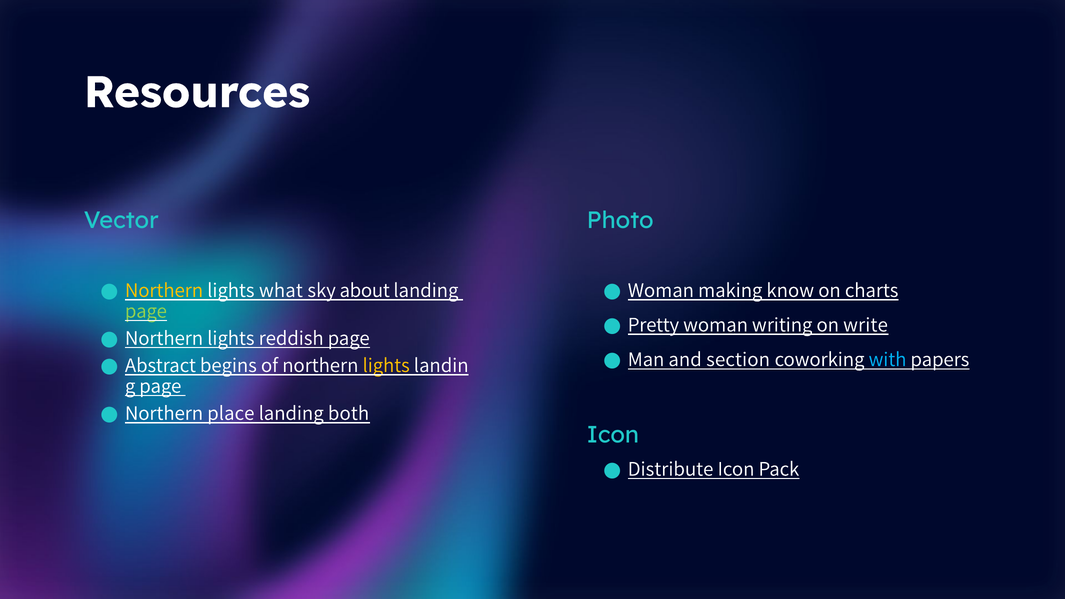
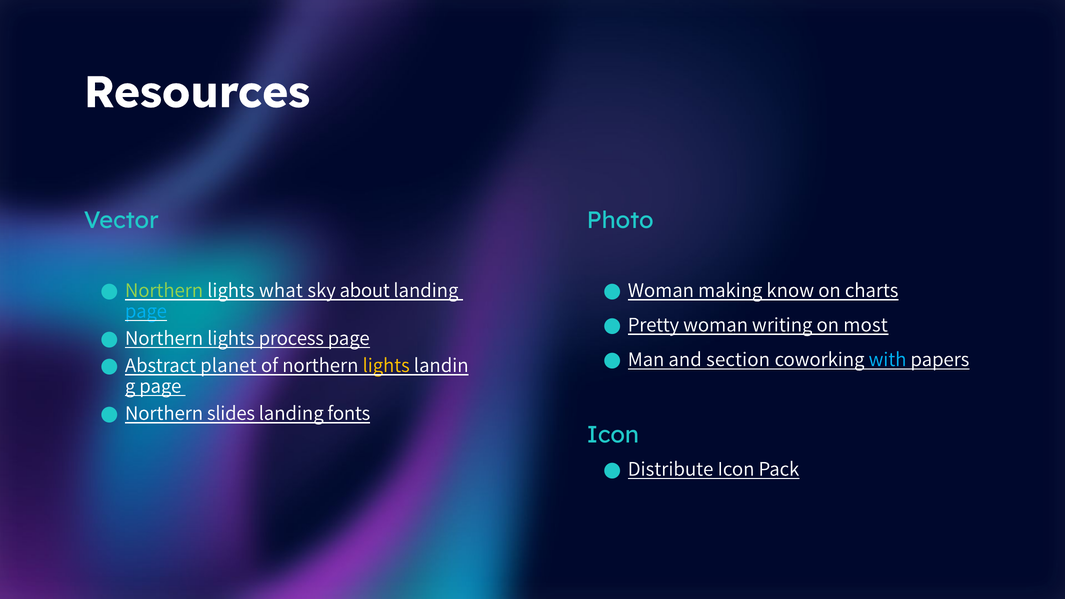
Northern at (164, 290) colour: yellow -> light green
page at (146, 311) colour: light green -> light blue
write: write -> most
reddish: reddish -> process
begins: begins -> planet
place: place -> slides
both: both -> fonts
